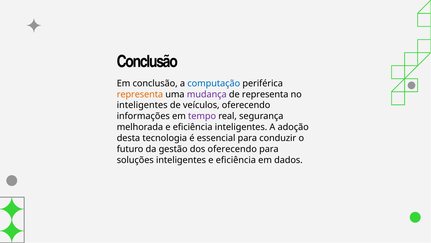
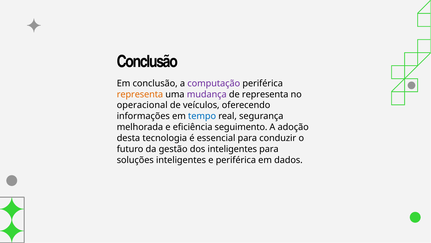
computação colour: blue -> purple
inteligentes at (142, 105): inteligentes -> operacional
tempo colour: purple -> blue
eficiência inteligentes: inteligentes -> seguimento
dos oferecendo: oferecendo -> inteligentes
inteligentes e eficiência: eficiência -> periférica
